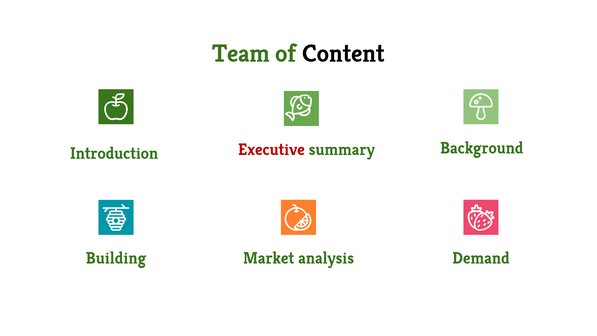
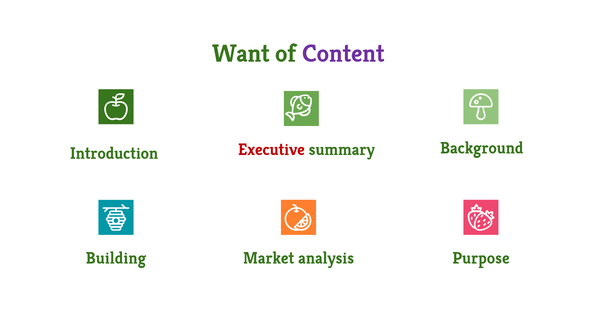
Team: Team -> Want
Content colour: black -> purple
Demand: Demand -> Purpose
